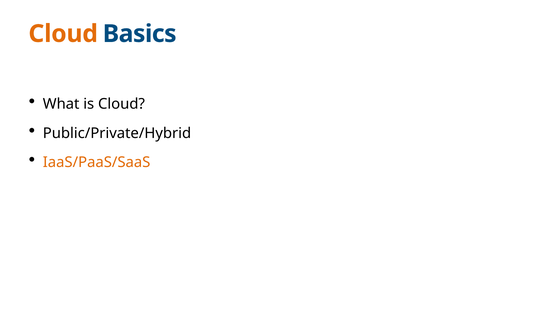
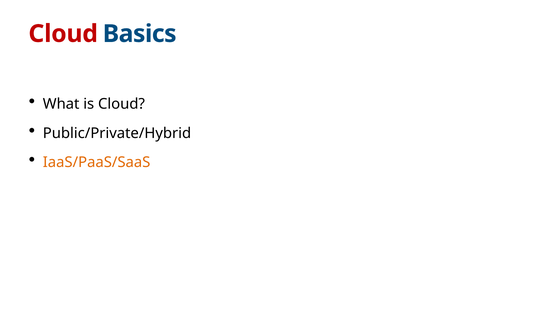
Cloud at (63, 34) colour: orange -> red
